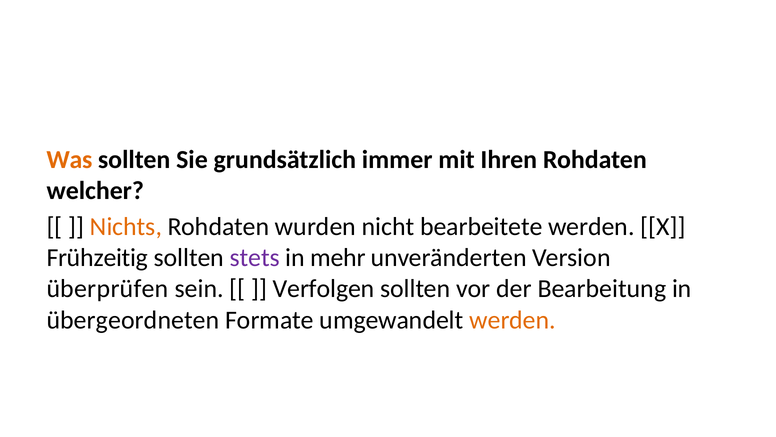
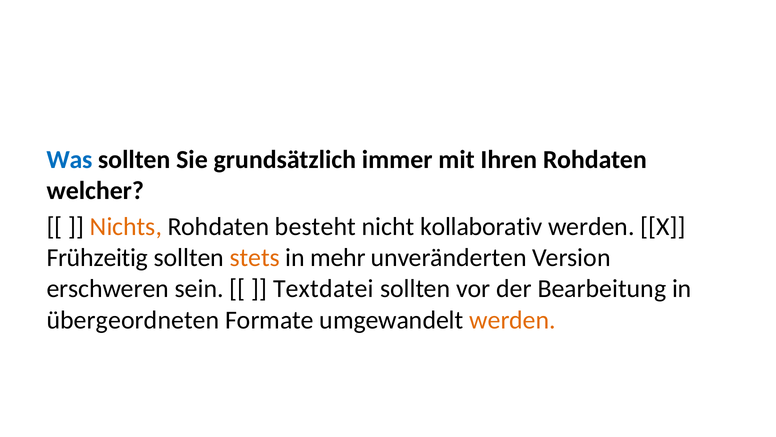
Was colour: orange -> blue
wurden: wurden -> besteht
bearbeitete: bearbeitete -> kollaborativ
stets colour: purple -> orange
überprüfen: überprüfen -> erschweren
Verfolgen: Verfolgen -> Textdatei
